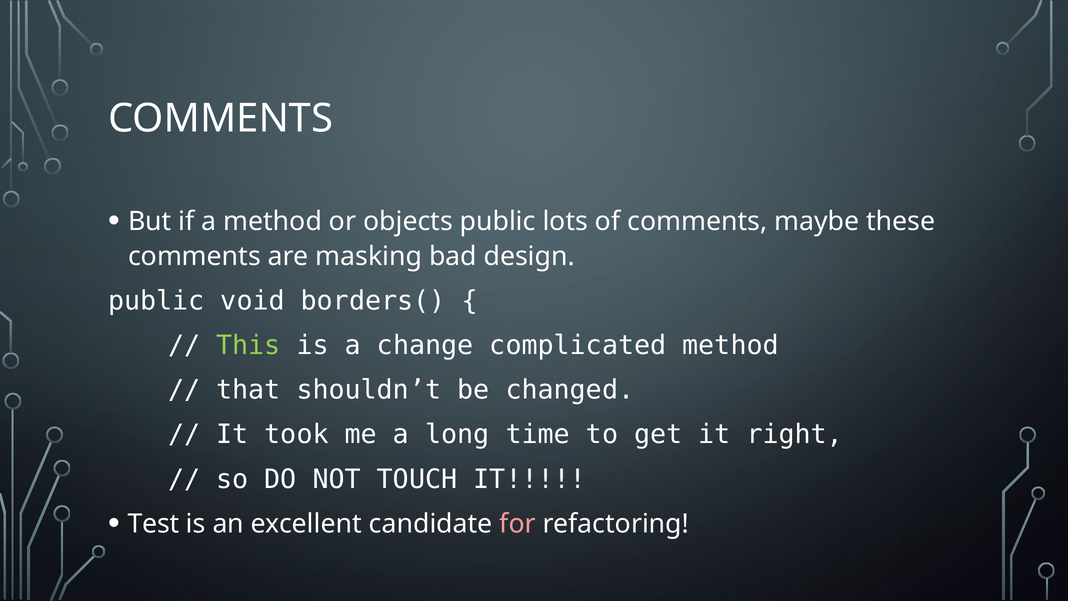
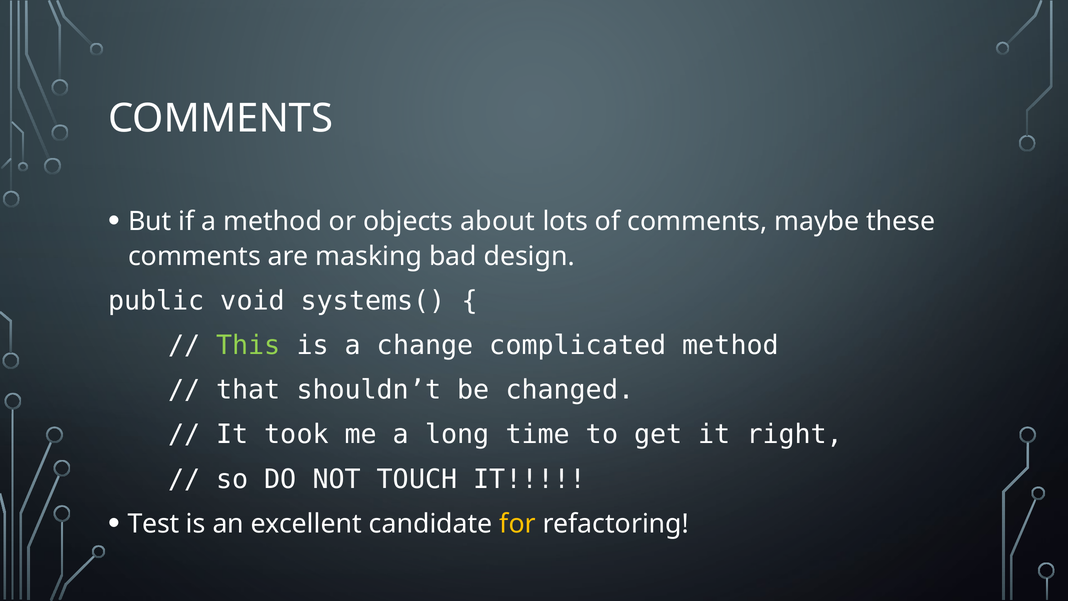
objects public: public -> about
borders(: borders( -> systems(
for colour: pink -> yellow
